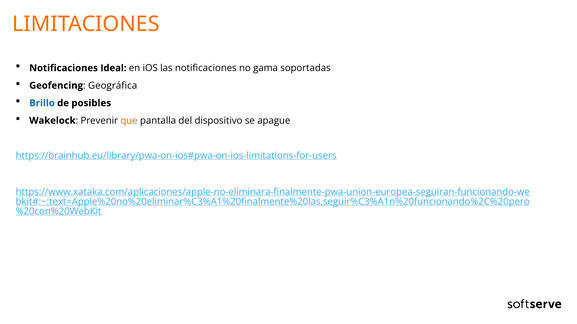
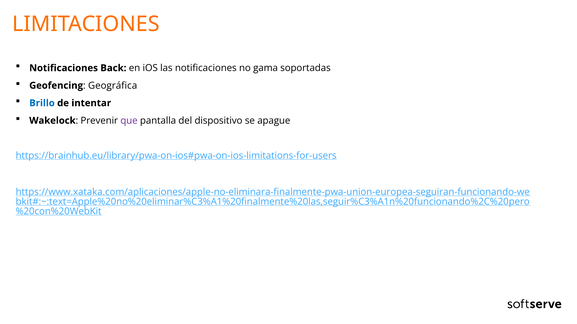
Ideal: Ideal -> Back
posibles: posibles -> intentar
que colour: orange -> purple
